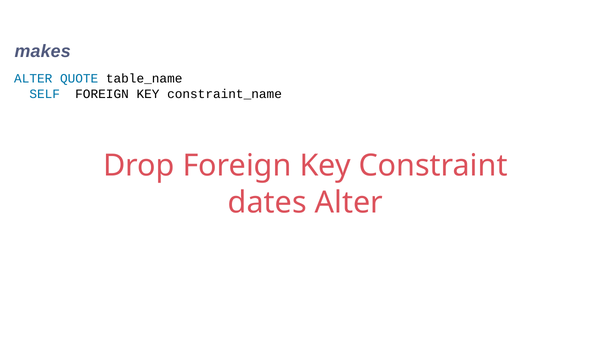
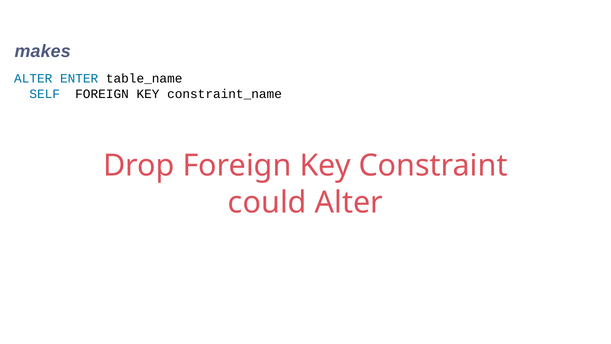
QUOTE: QUOTE -> ENTER
dates: dates -> could
